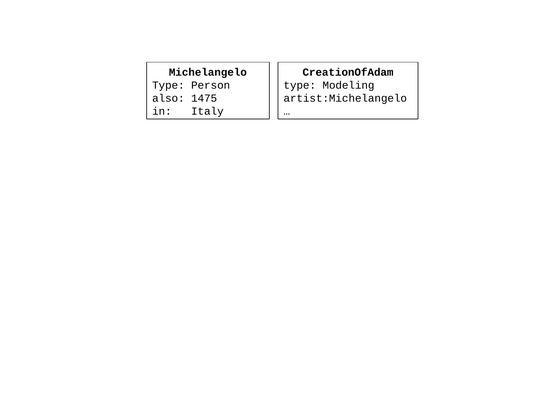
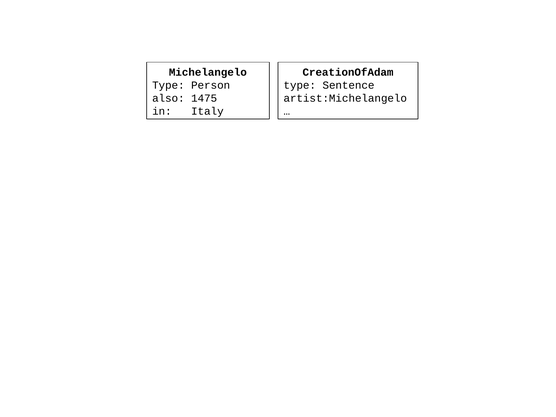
Modeling: Modeling -> Sentence
